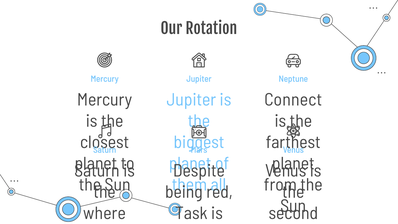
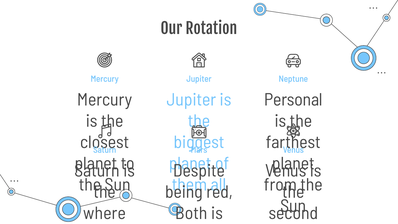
Connect: Connect -> Personal
Task: Task -> Both
